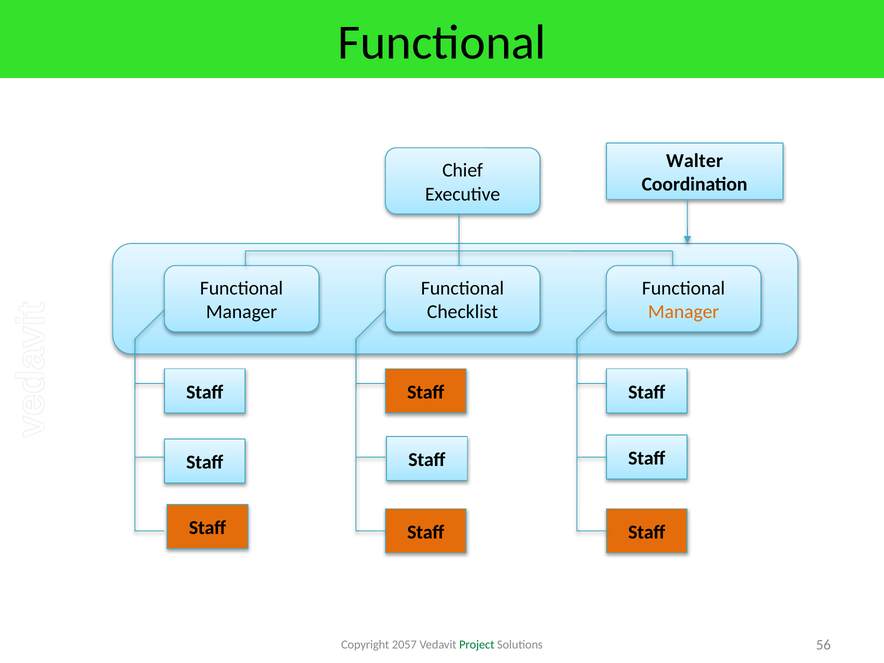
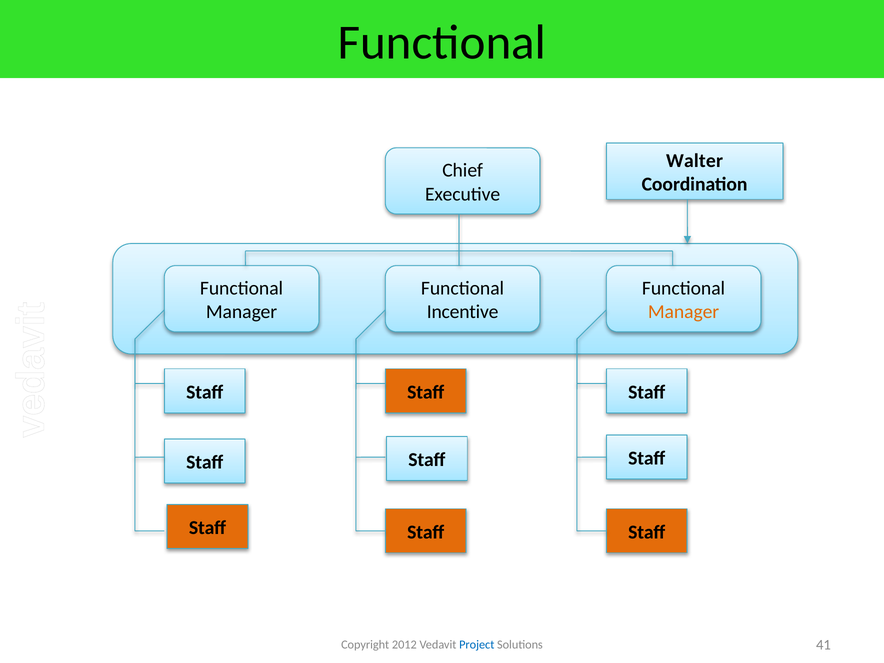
Checklist: Checklist -> Incentive
2057: 2057 -> 2012
Project colour: green -> blue
56: 56 -> 41
